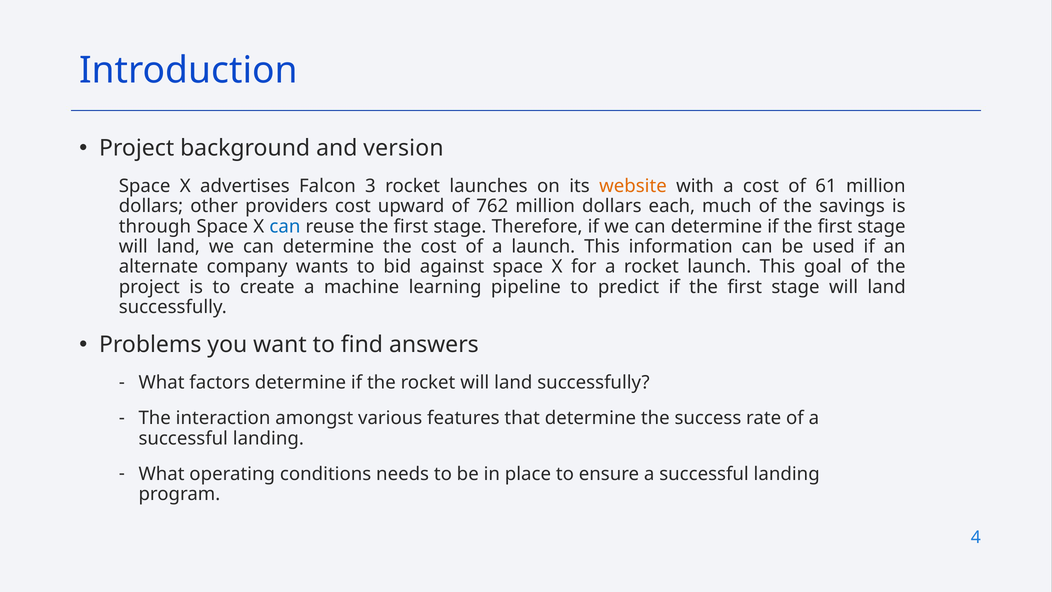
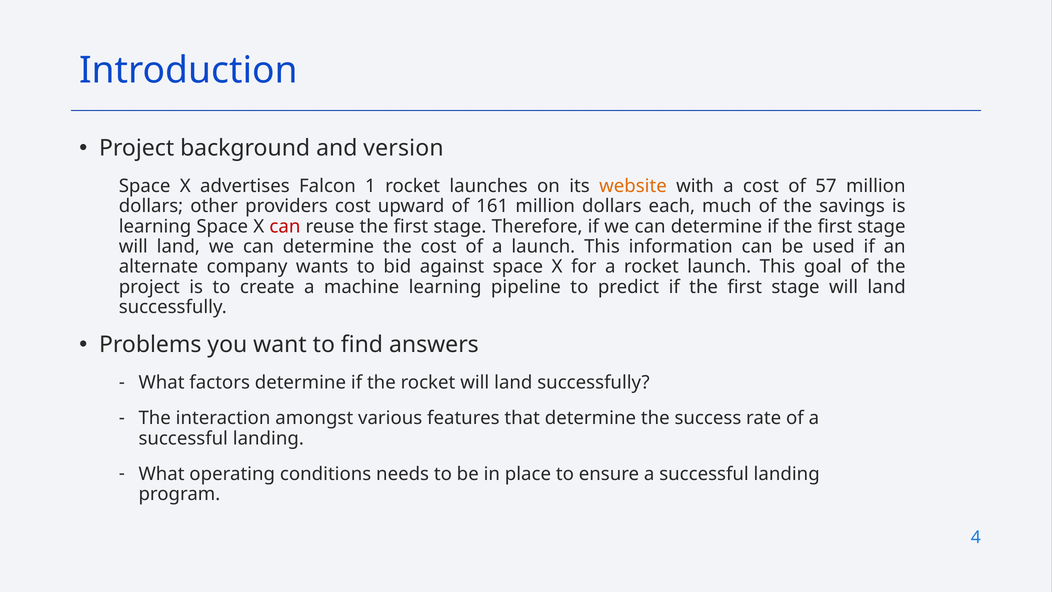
3: 3 -> 1
61: 61 -> 57
762: 762 -> 161
through at (155, 226): through -> learning
can at (285, 226) colour: blue -> red
